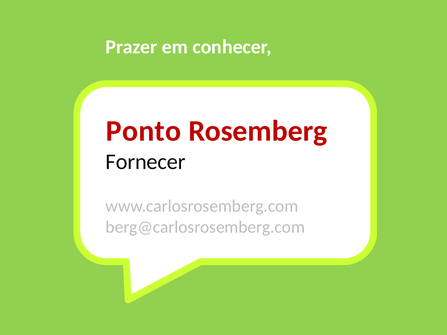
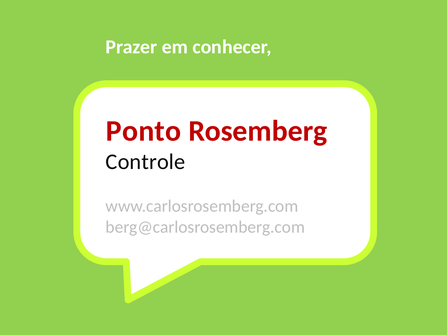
Fornecer: Fornecer -> Controle
